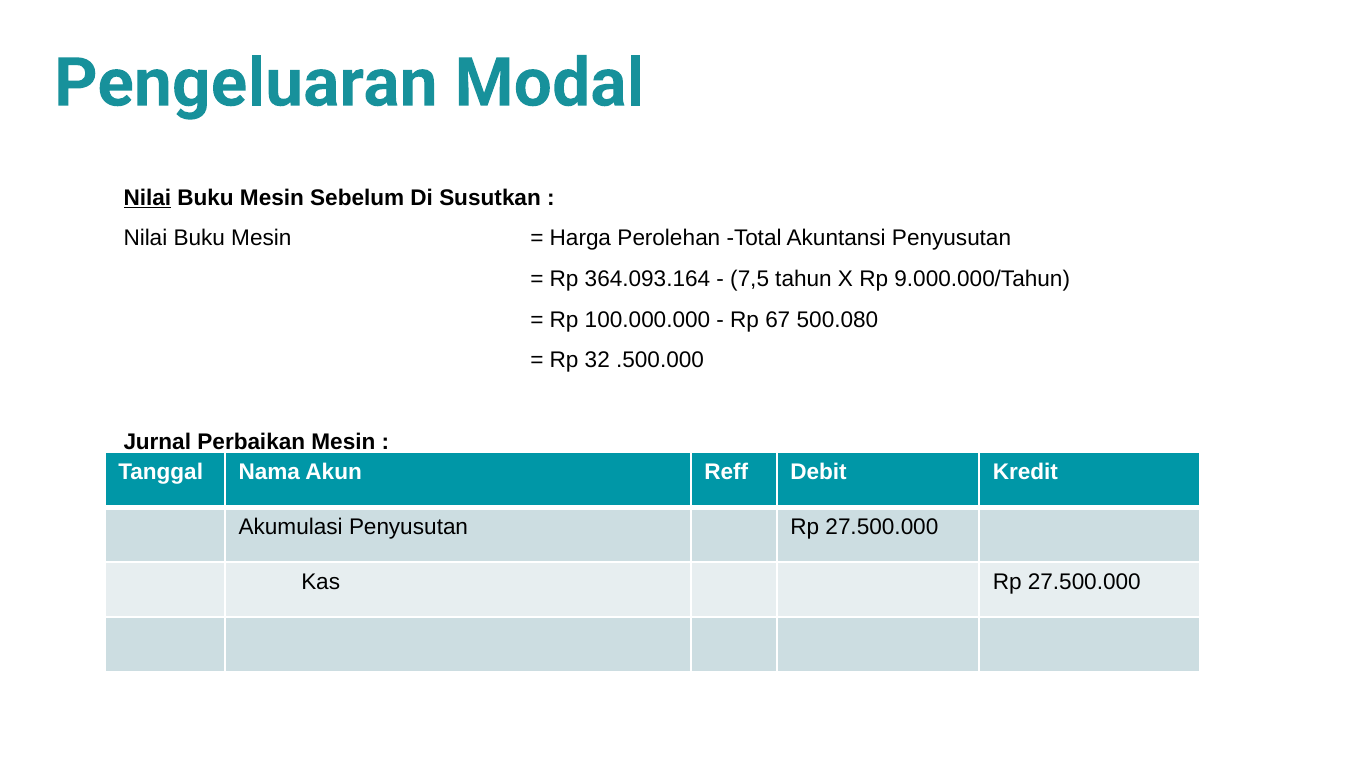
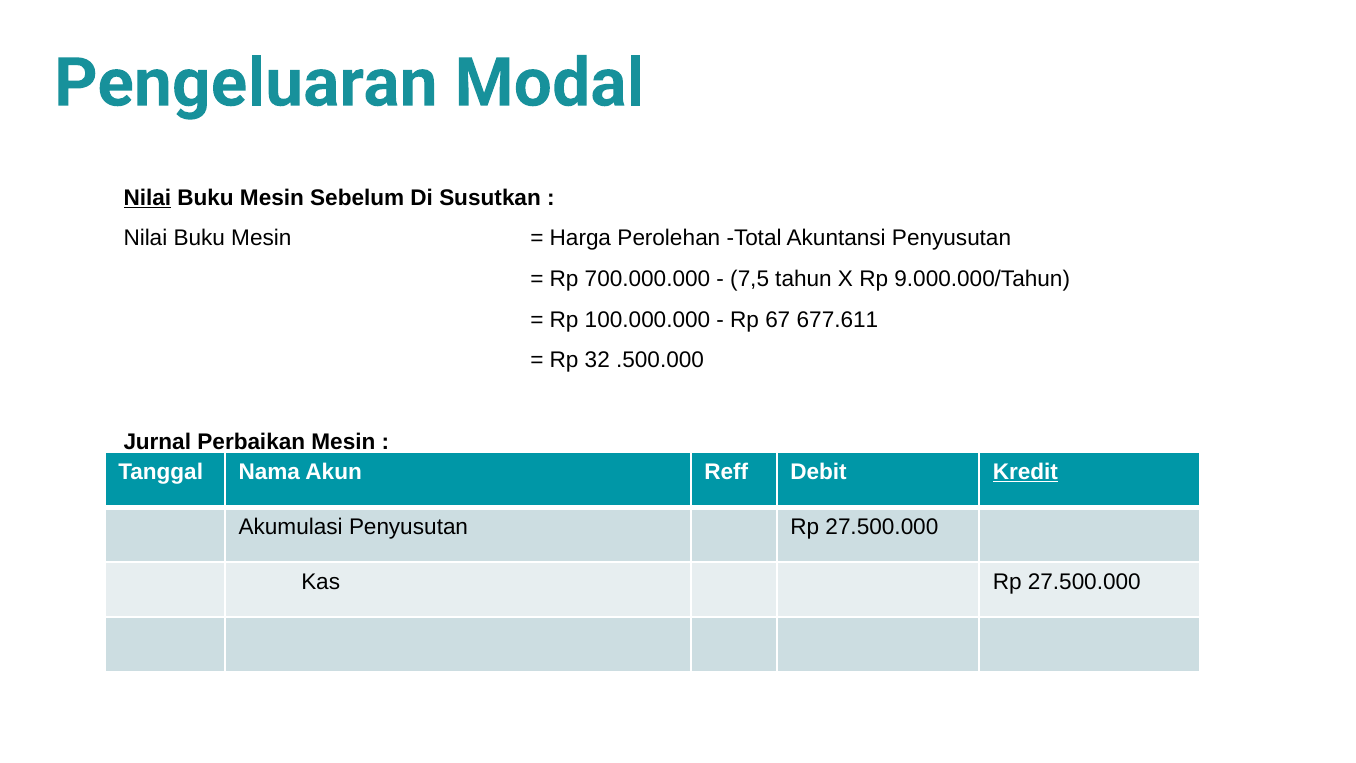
364.093.164: 364.093.164 -> 700.000.000
500.080: 500.080 -> 677.611
Kredit underline: none -> present
